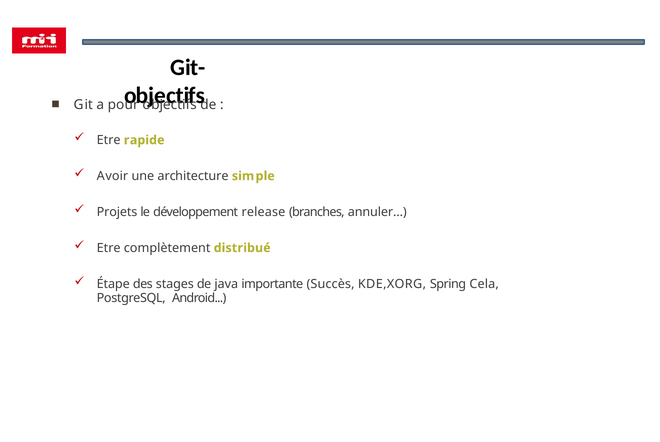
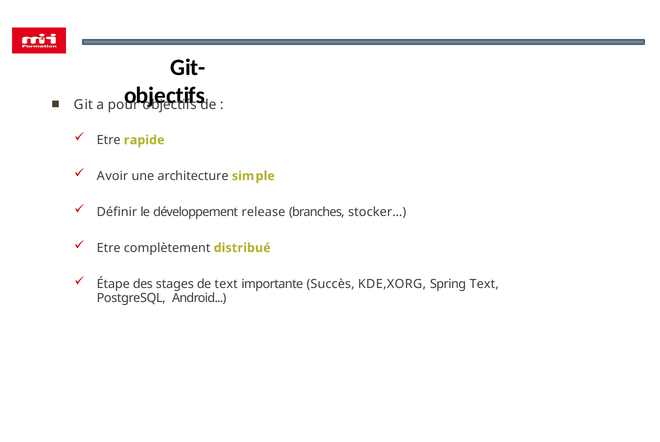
Projets: Projets -> Définir
annuler…: annuler… -> stocker…
de java: java -> text
Spring Cela: Cela -> Text
